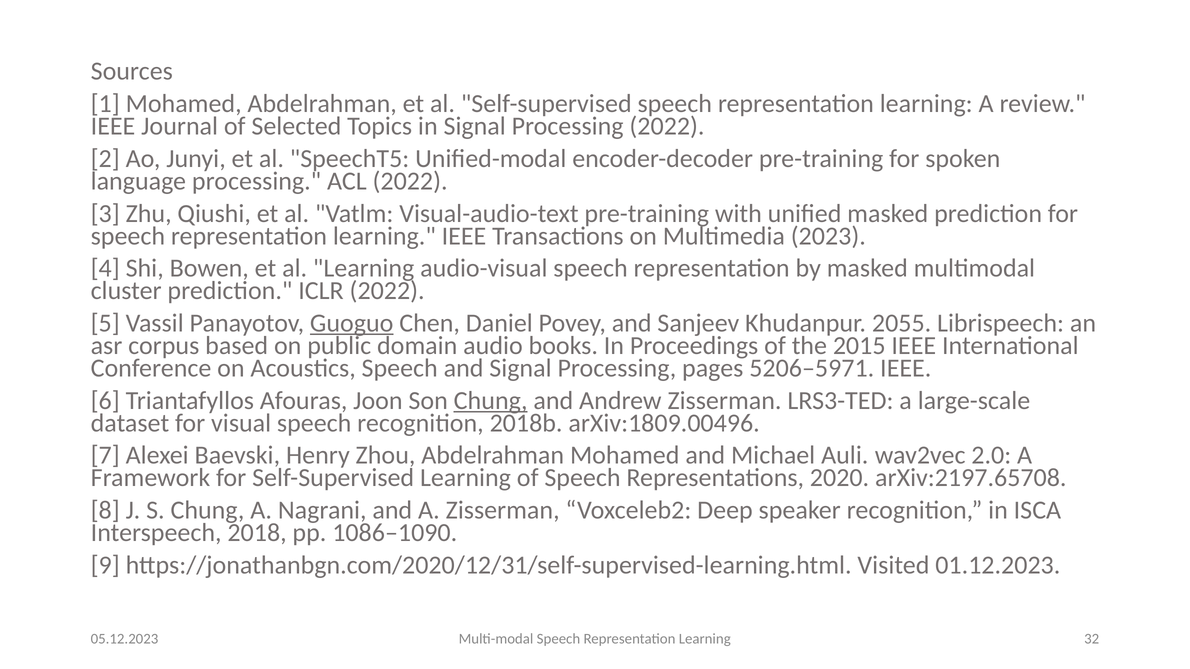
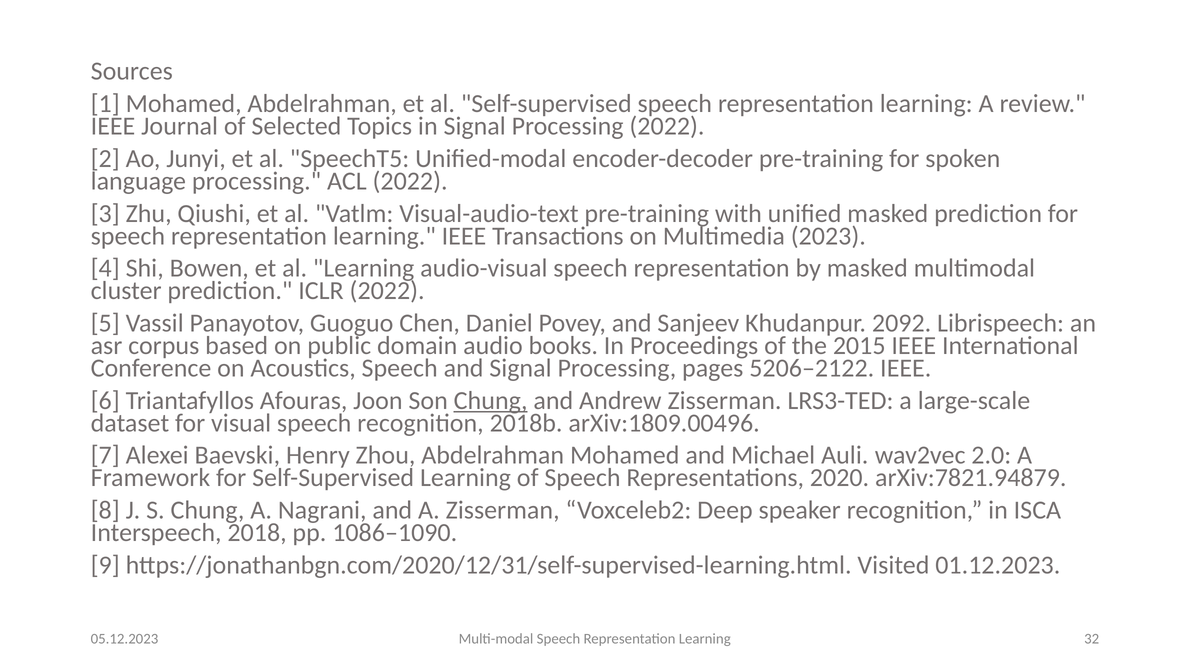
Guoguo underline: present -> none
2055: 2055 -> 2092
5206–5971: 5206–5971 -> 5206–2122
arXiv:2197.65708: arXiv:2197.65708 -> arXiv:7821.94879
